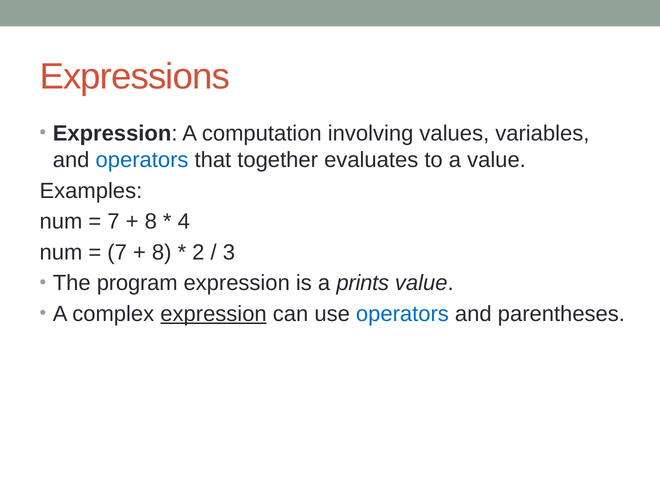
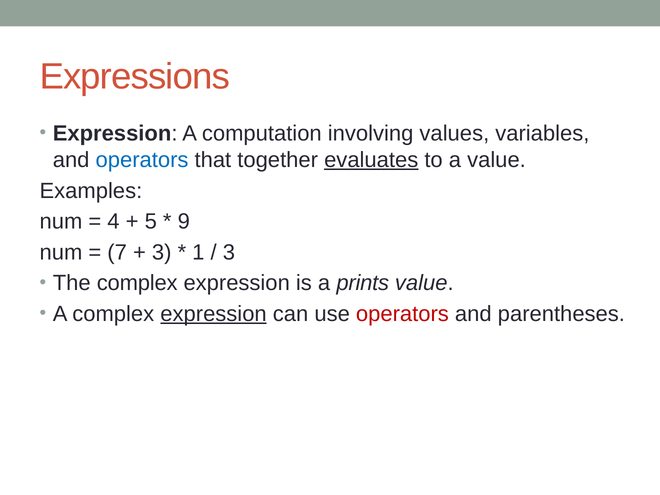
evaluates underline: none -> present
7 at (113, 222): 7 -> 4
8 at (151, 222): 8 -> 5
4: 4 -> 9
8 at (162, 252): 8 -> 3
2: 2 -> 1
The program: program -> complex
operators at (402, 314) colour: blue -> red
